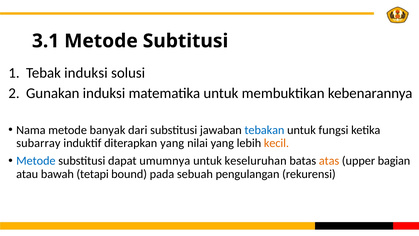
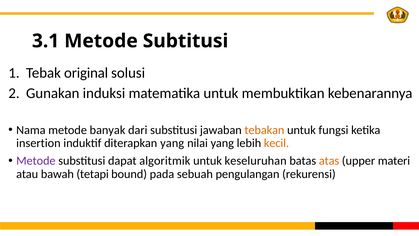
Tebak induksi: induksi -> original
tebakan colour: blue -> orange
subarray: subarray -> insertion
Metode at (36, 161) colour: blue -> purple
umumnya: umumnya -> algoritmik
bagian: bagian -> materi
